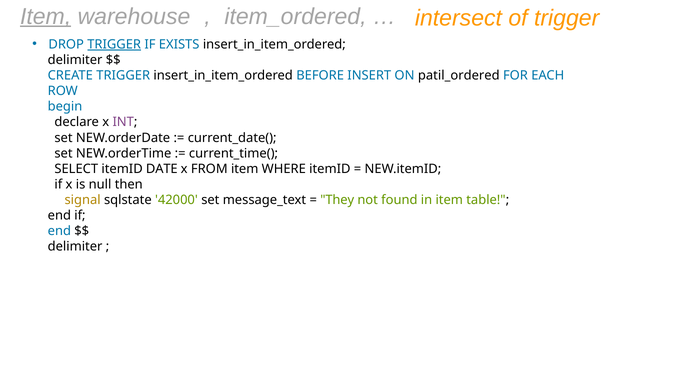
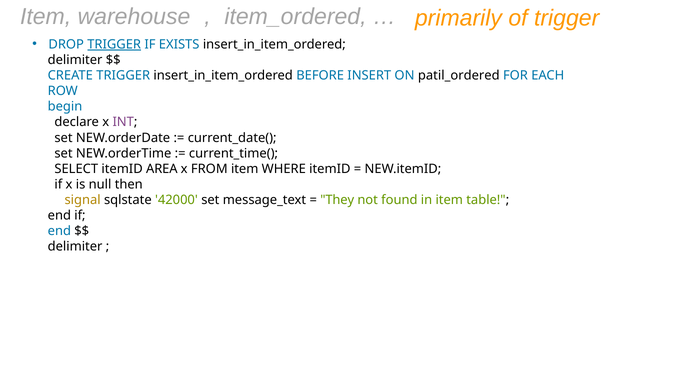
Item at (46, 16) underline: present -> none
intersect: intersect -> primarily
DATE: DATE -> AREA
